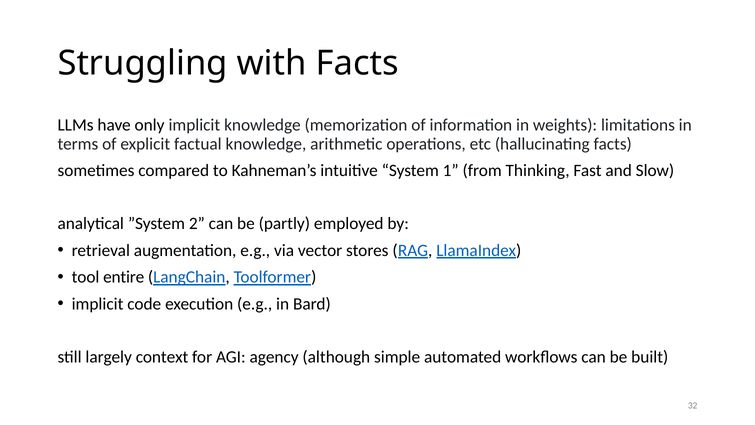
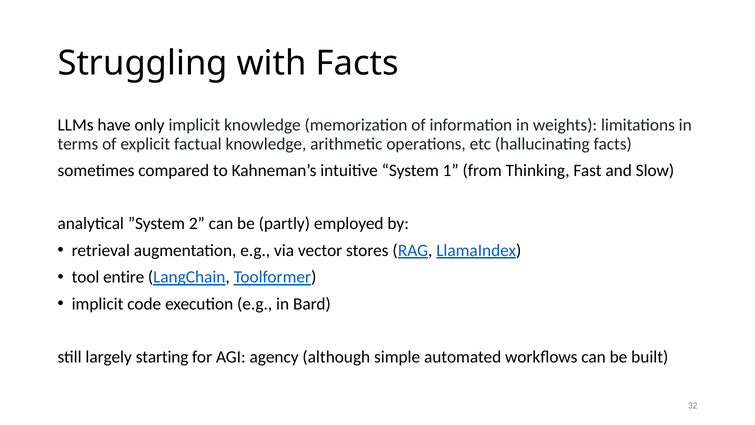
context: context -> starting
